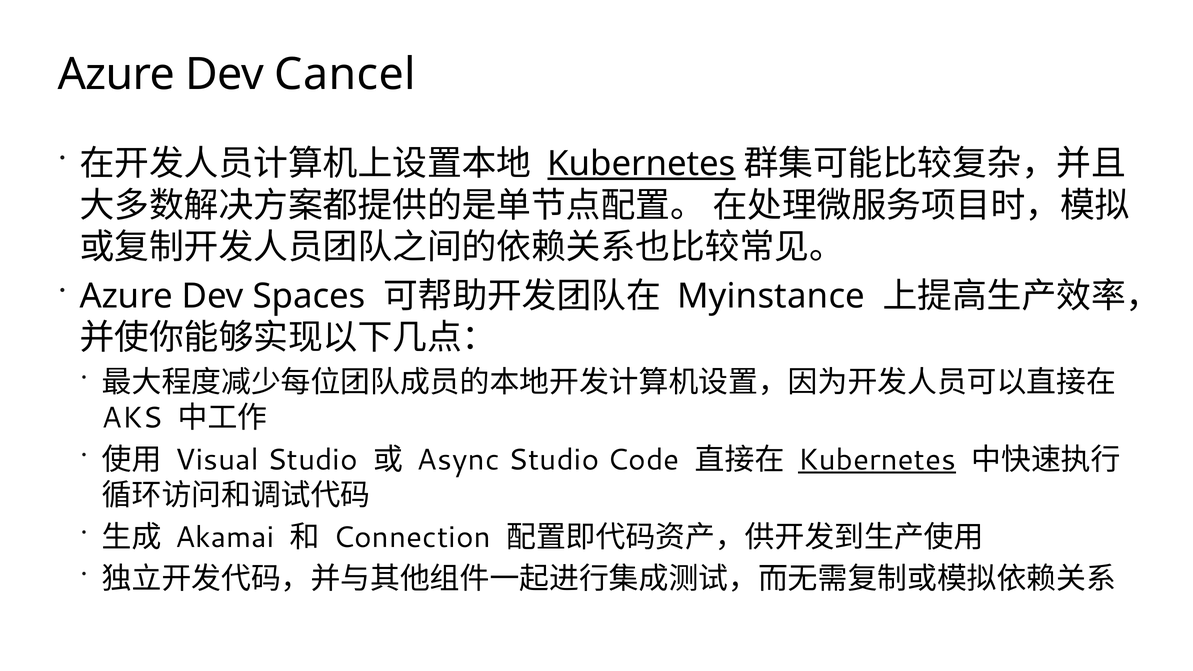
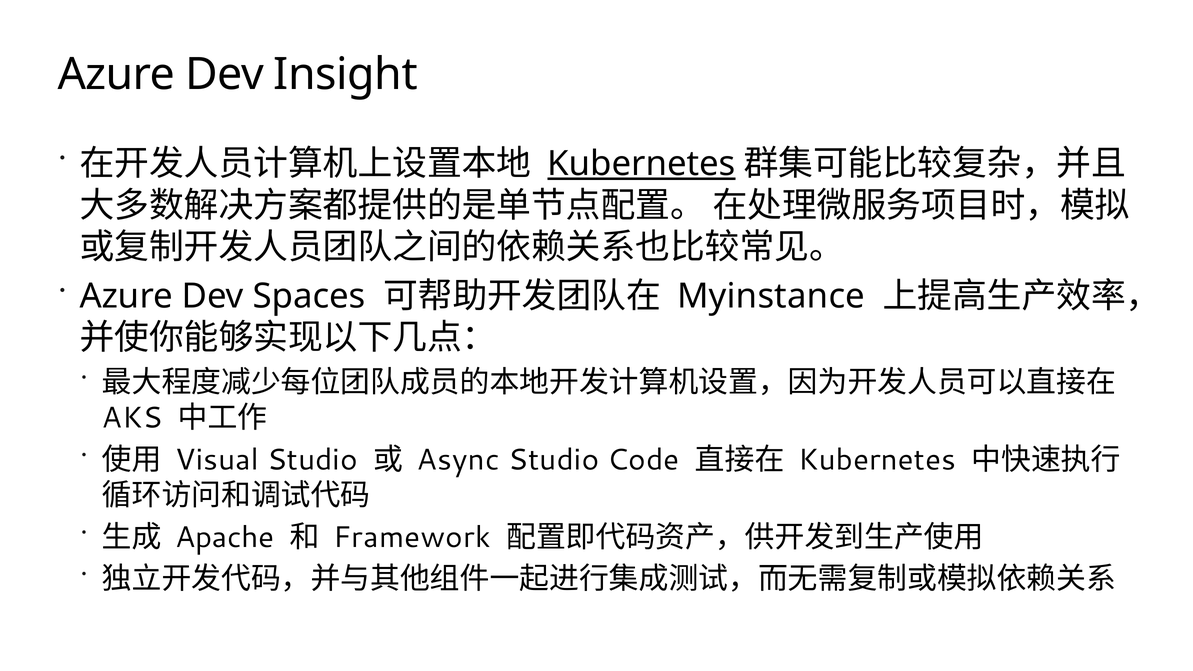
Cancel: Cancel -> Insight
Kubernetes at (877, 460) underline: present -> none
Akamai: Akamai -> Apache
Connection: Connection -> Framework
